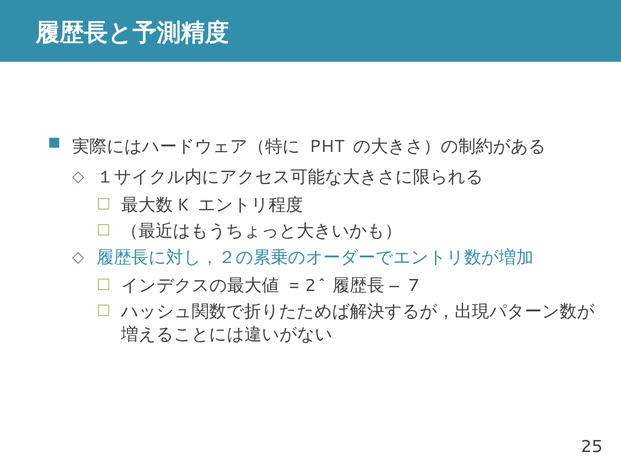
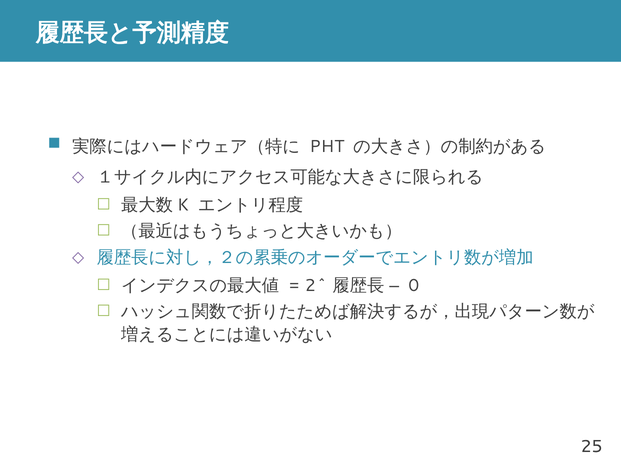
7: 7 -> 0
